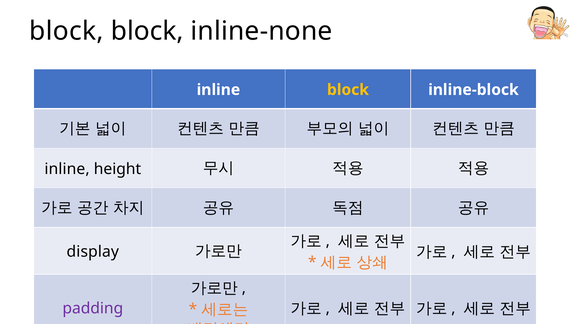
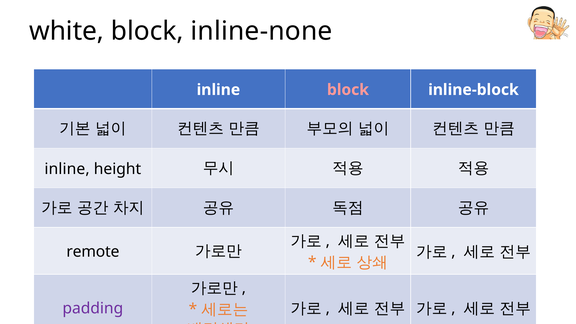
block at (66, 31): block -> white
block at (348, 90) colour: yellow -> pink
display: display -> remote
